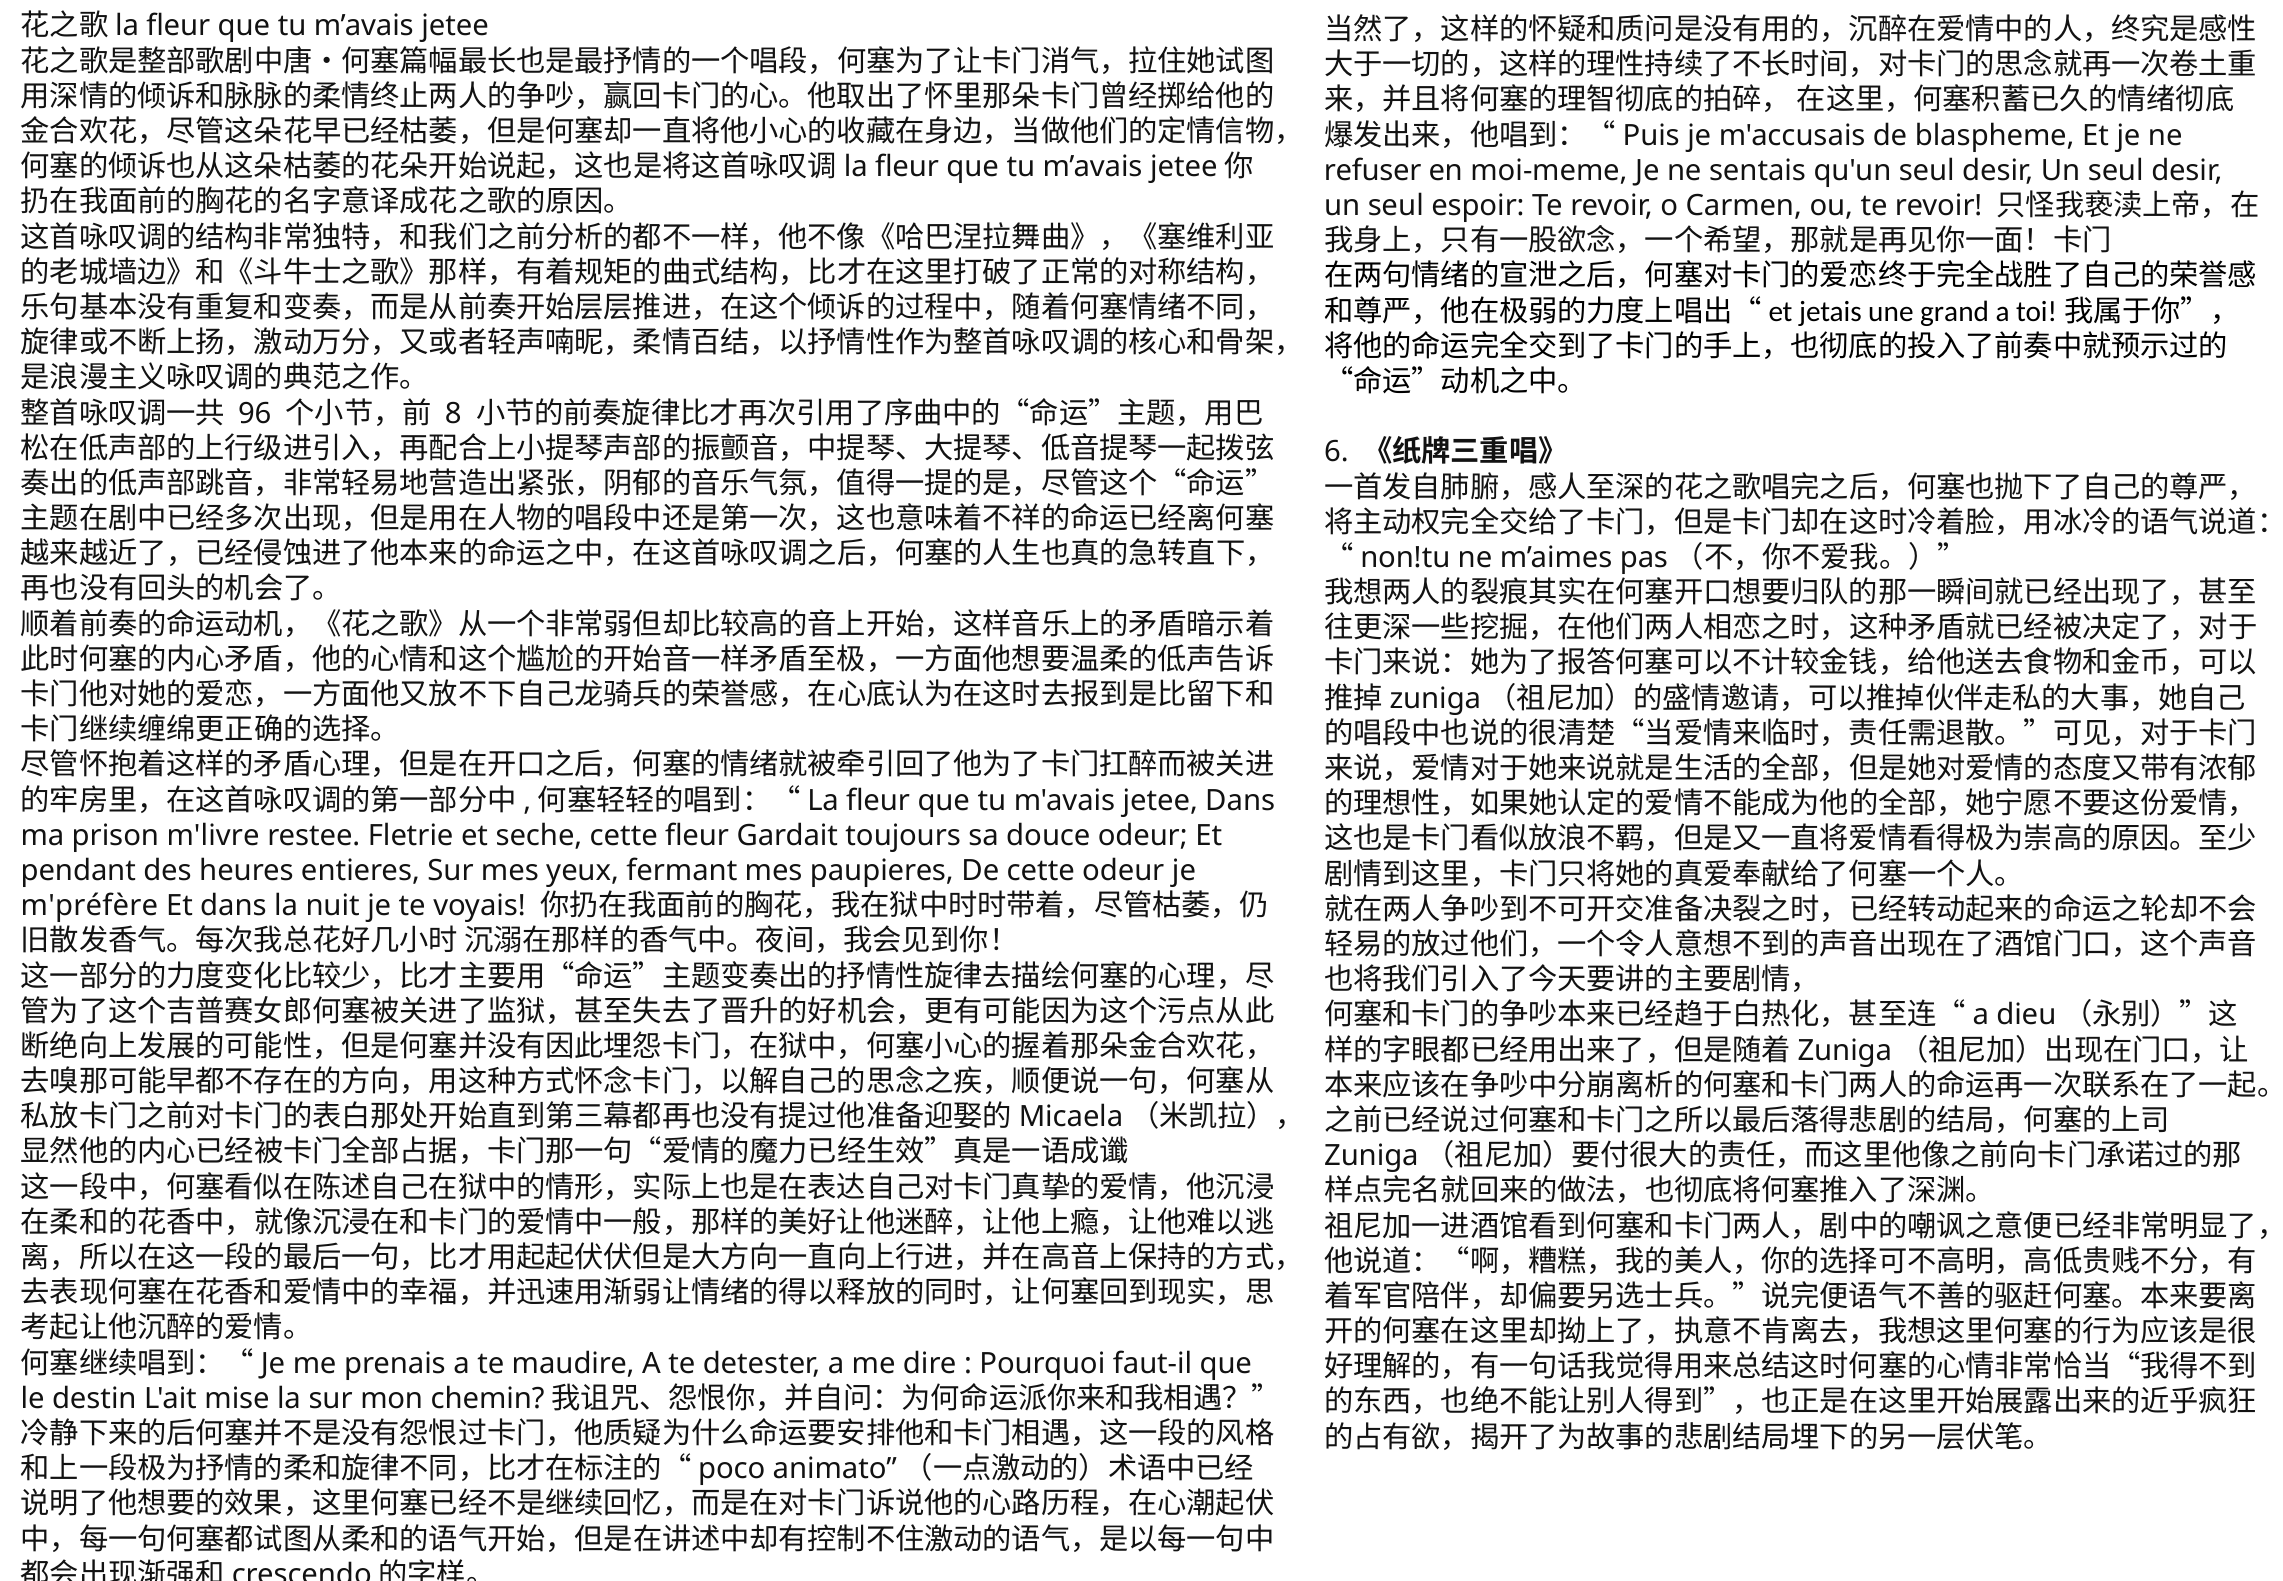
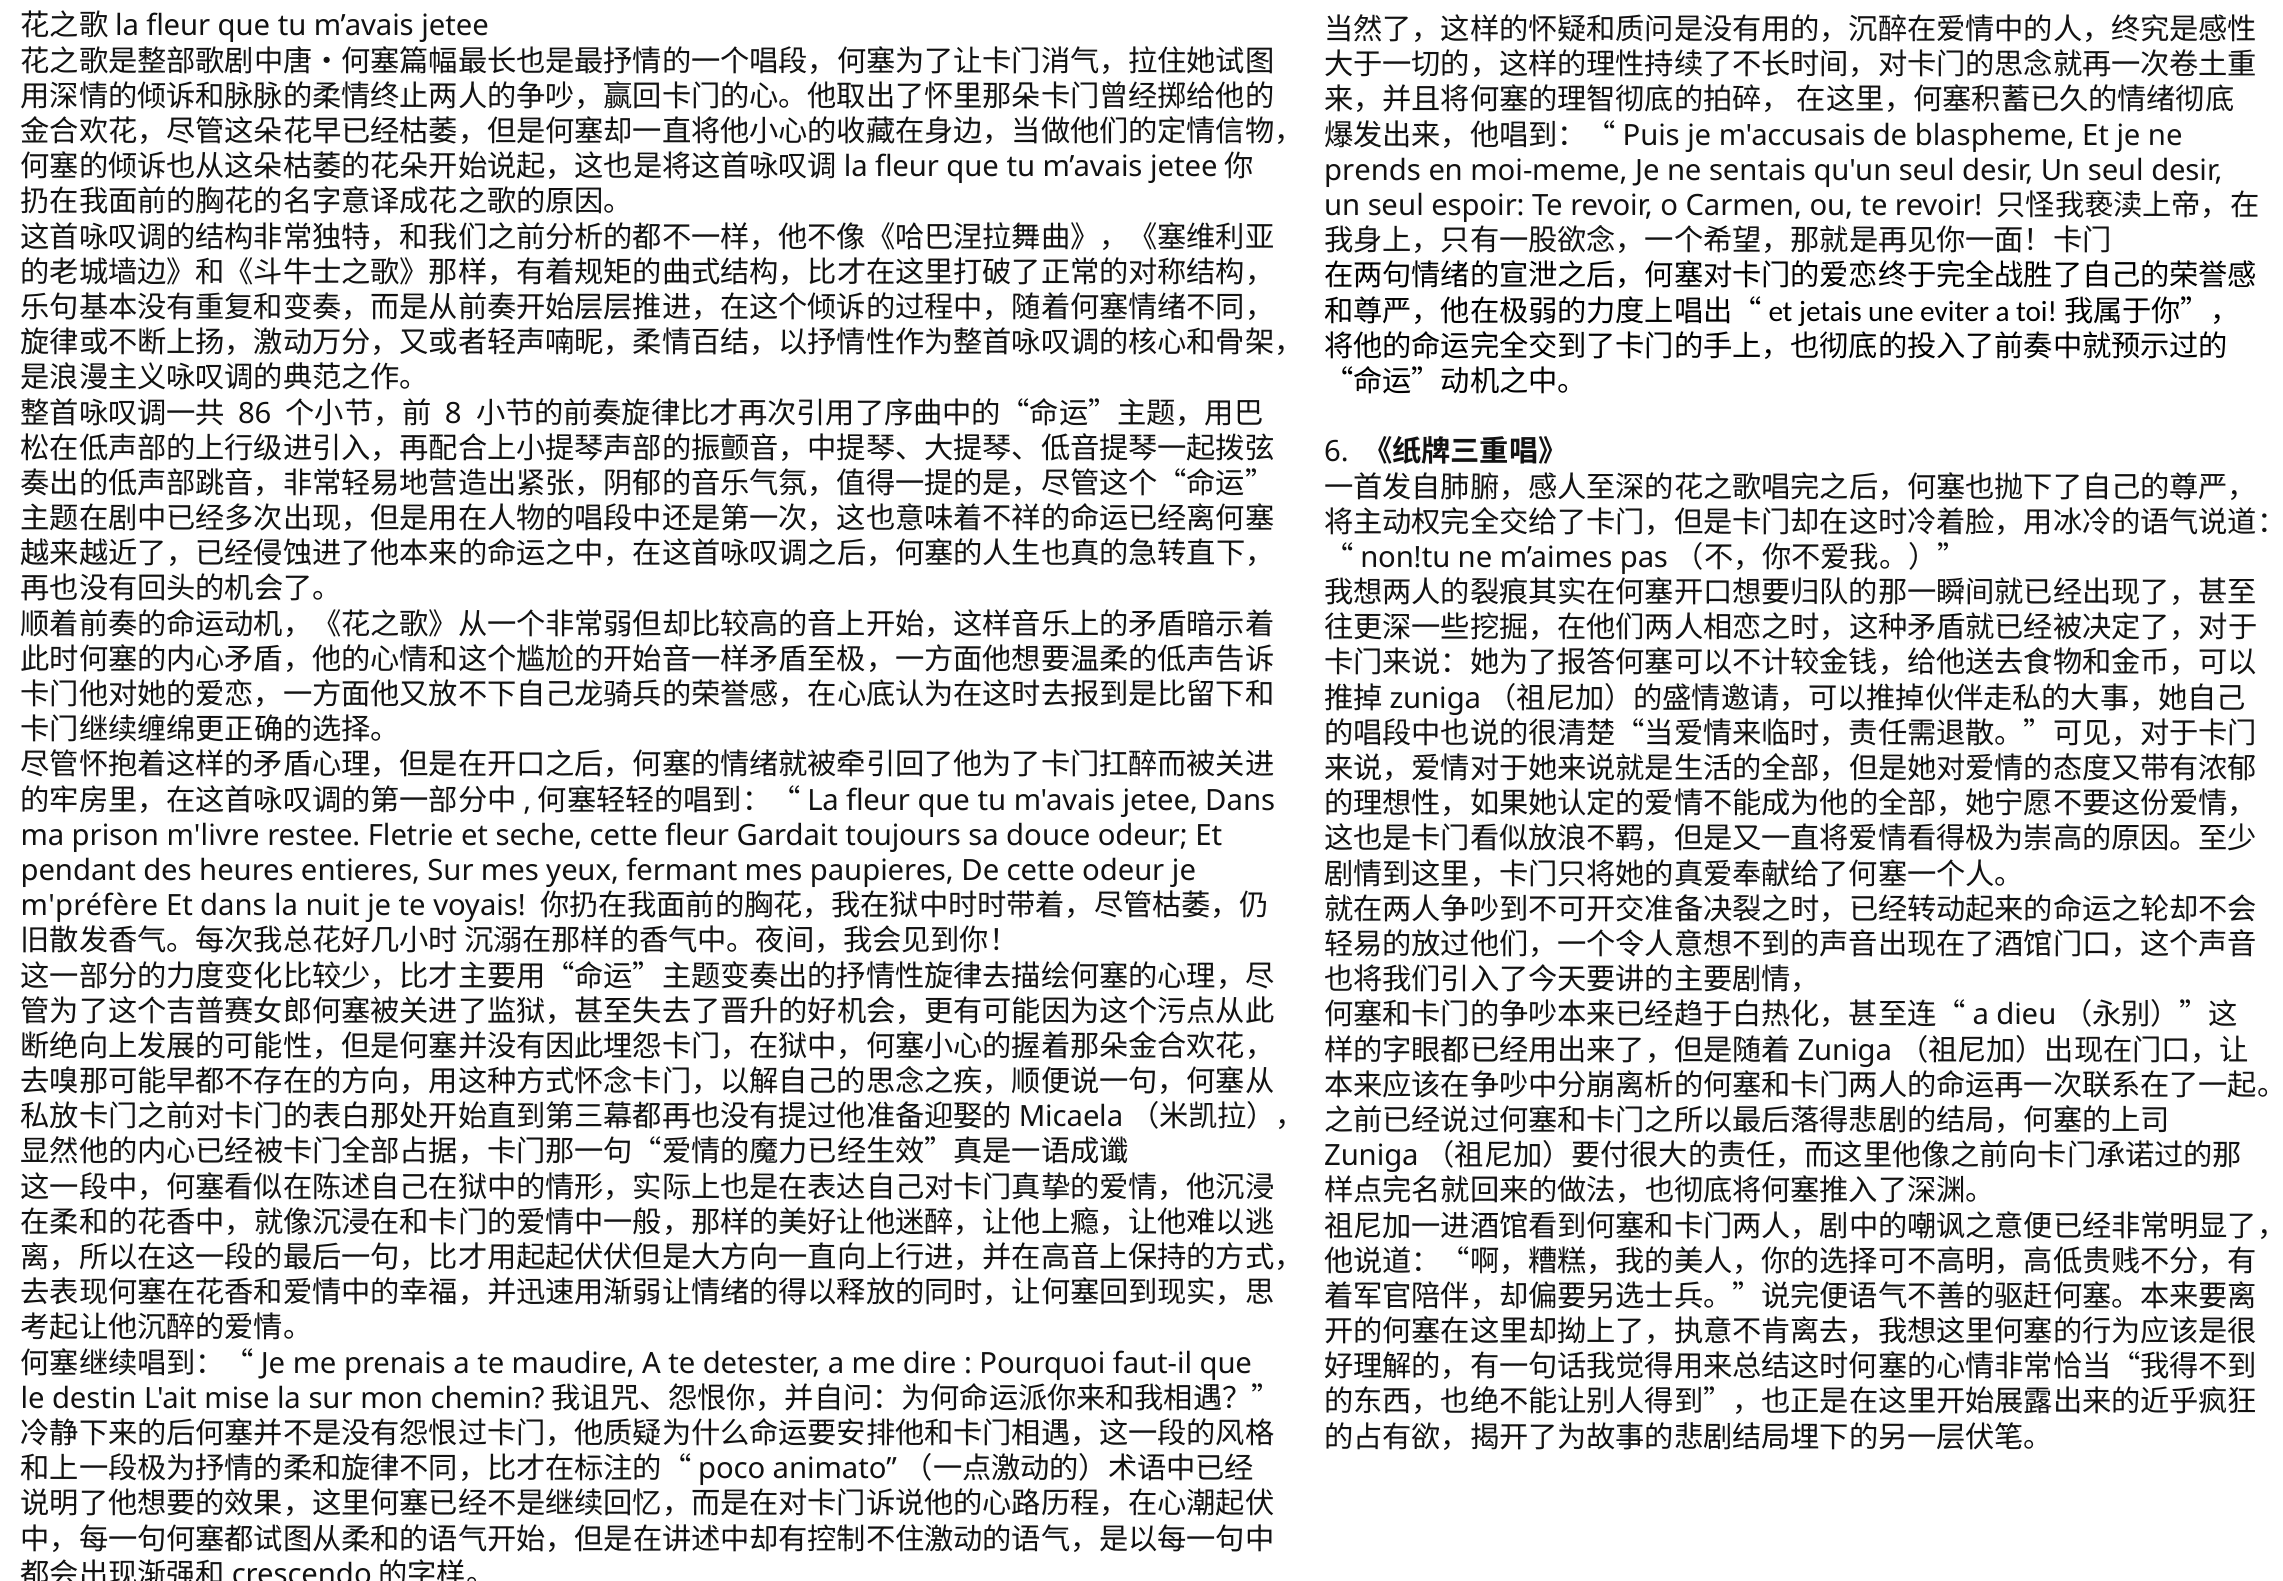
refuser: refuser -> prends
grand: grand -> eviter
96: 96 -> 86
